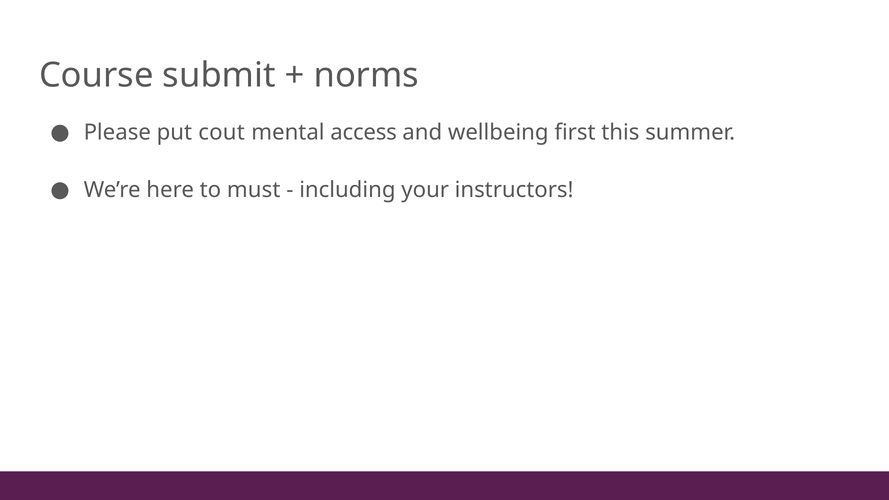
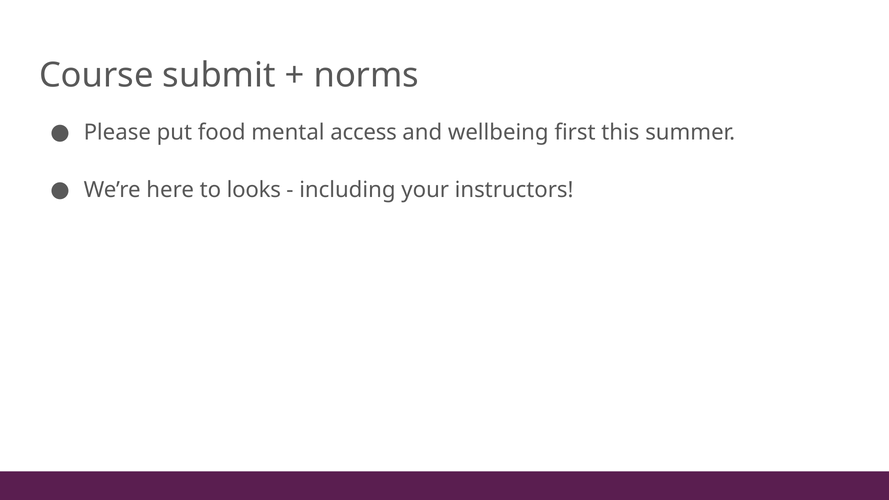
cout: cout -> food
must: must -> looks
